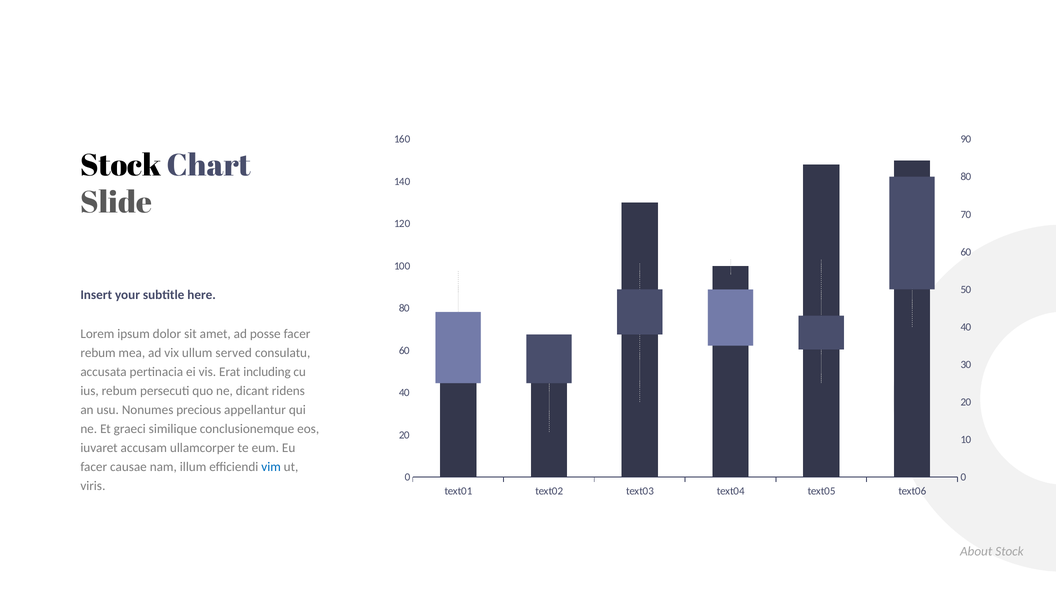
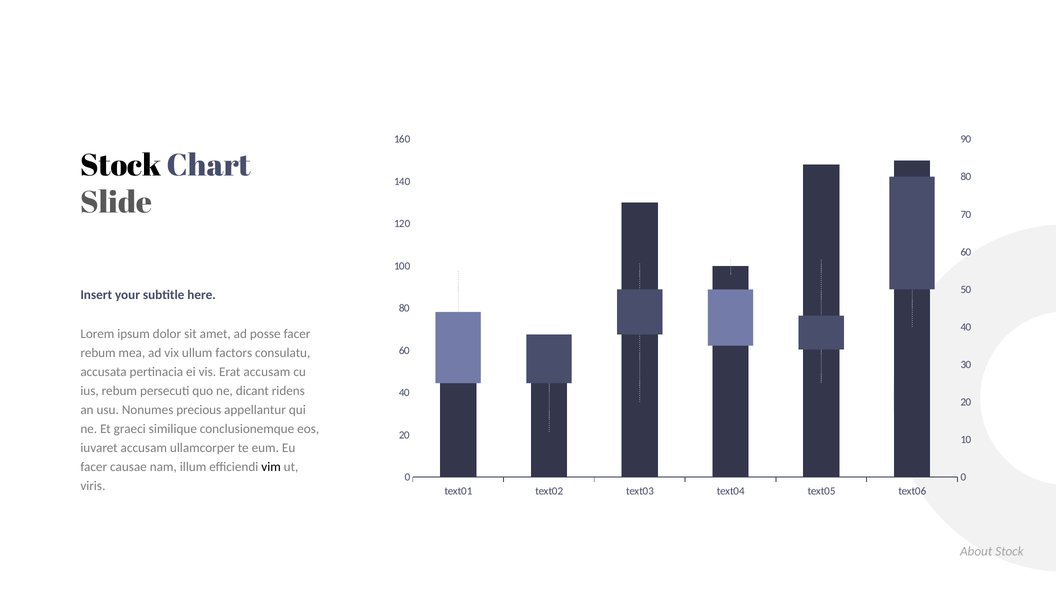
served: served -> factors
Erat including: including -> accusam
vim colour: blue -> black
